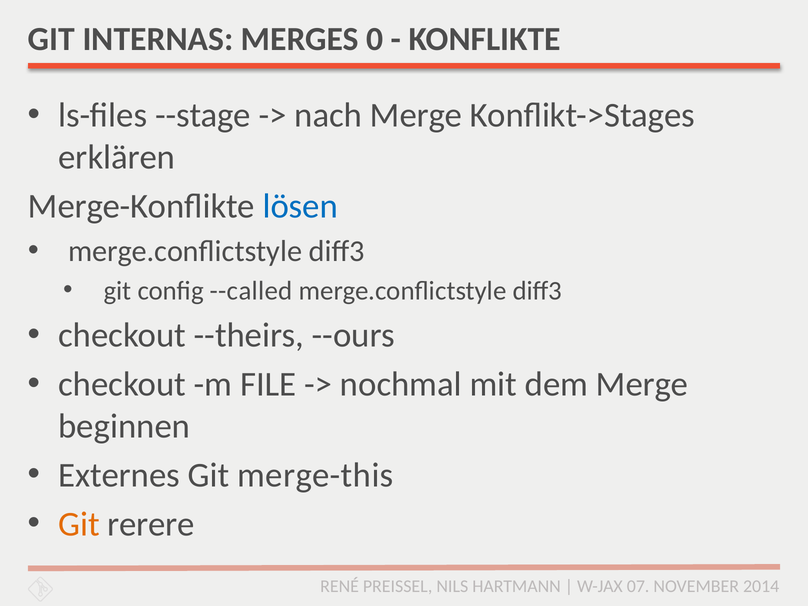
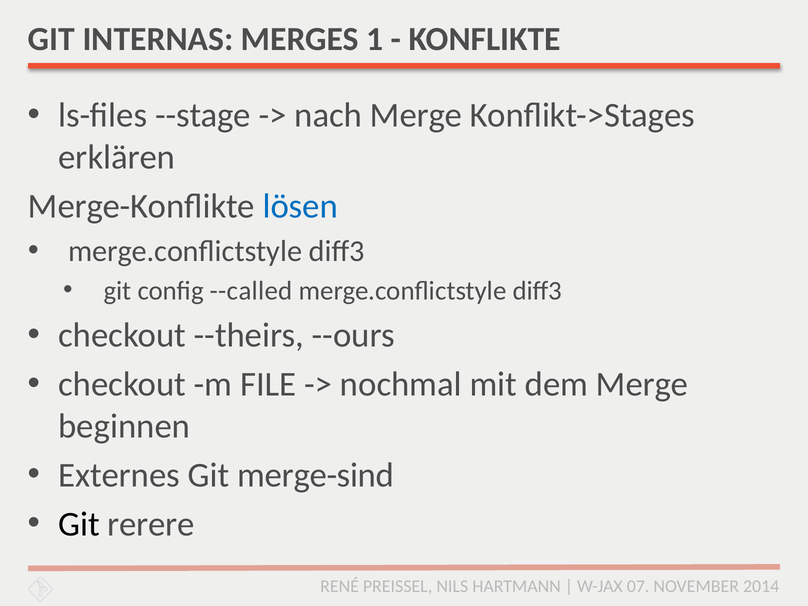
0: 0 -> 1
merge-this: merge-this -> merge-sind
Git at (79, 524) colour: orange -> black
